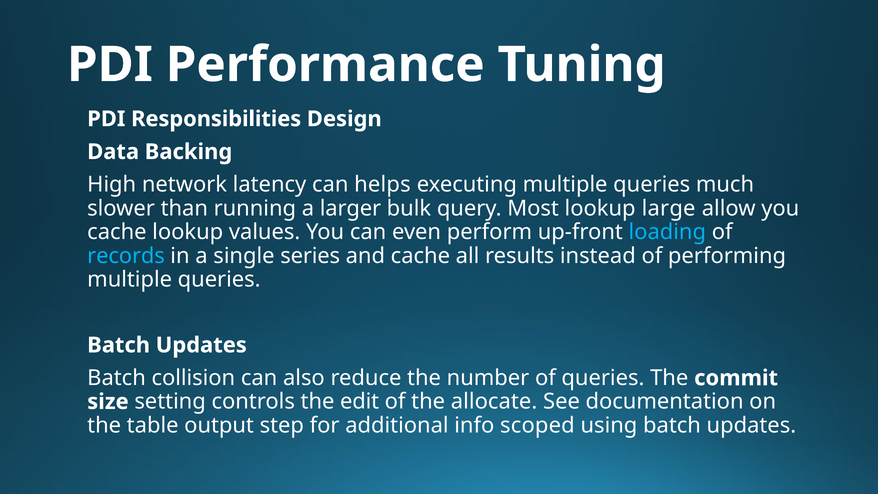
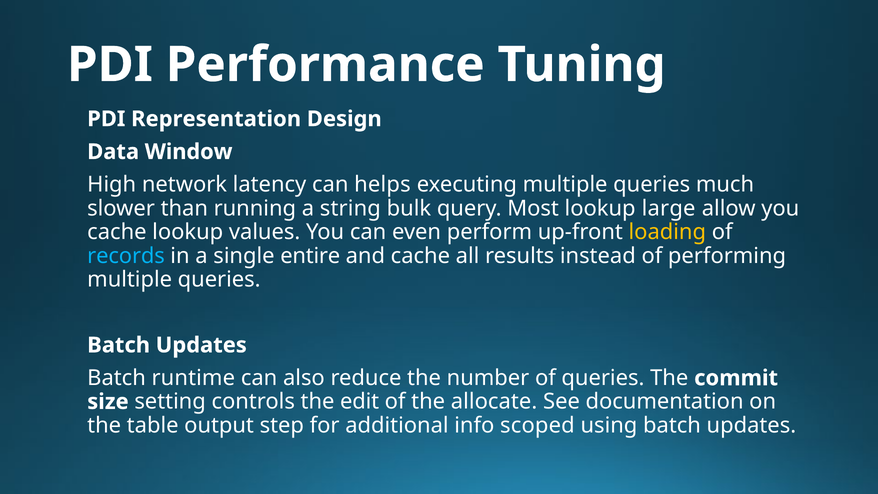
Responsibilities: Responsibilities -> Representation
Backing: Backing -> Window
larger: larger -> string
loading colour: light blue -> yellow
series: series -> entire
collision: collision -> runtime
